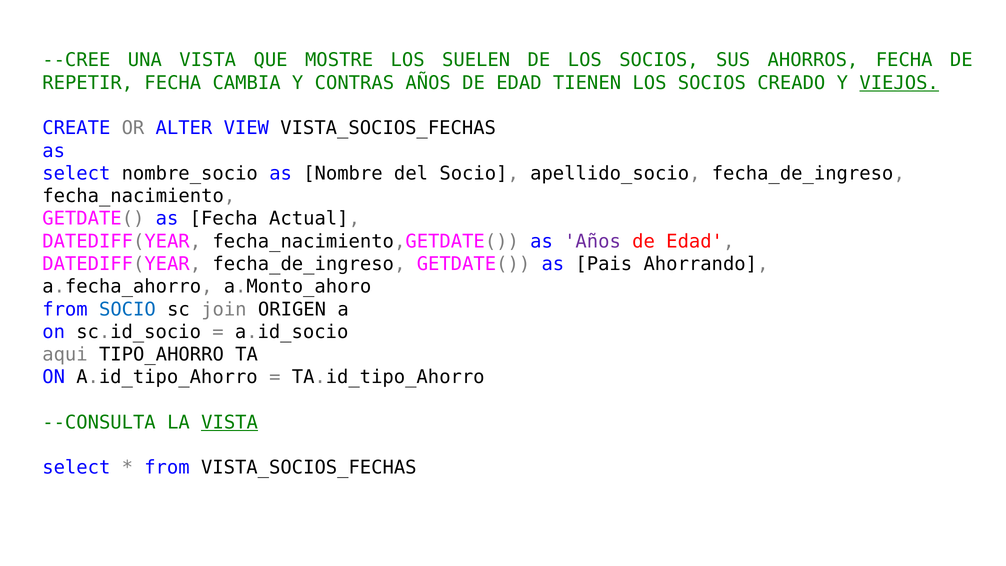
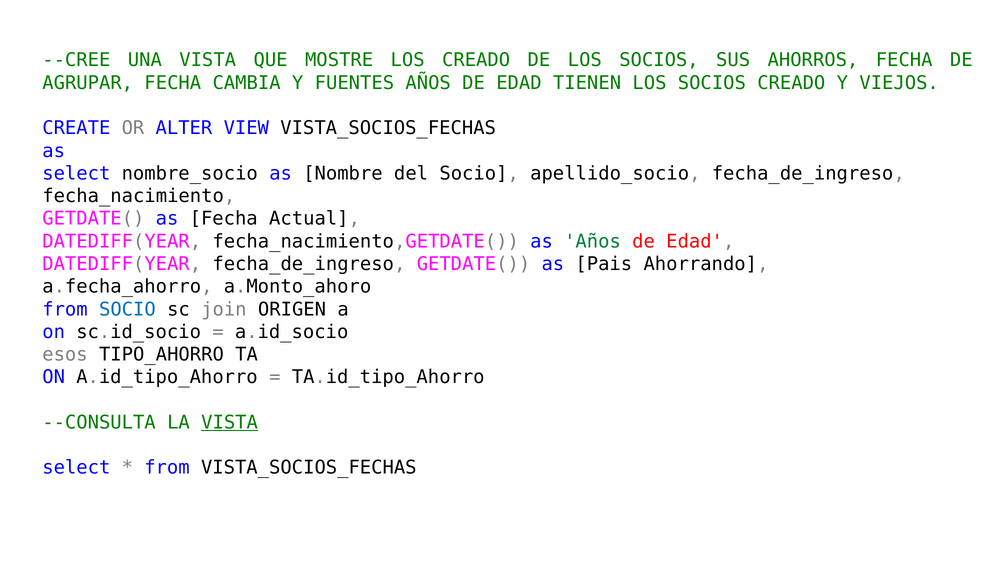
LOS SUELEN: SUELEN -> CREADO
REPETIR: REPETIR -> AGRUPAR
CONTRAS: CONTRAS -> FUENTES
VIEJOS underline: present -> none
Años at (593, 241) colour: purple -> green
aqui: aqui -> esos
